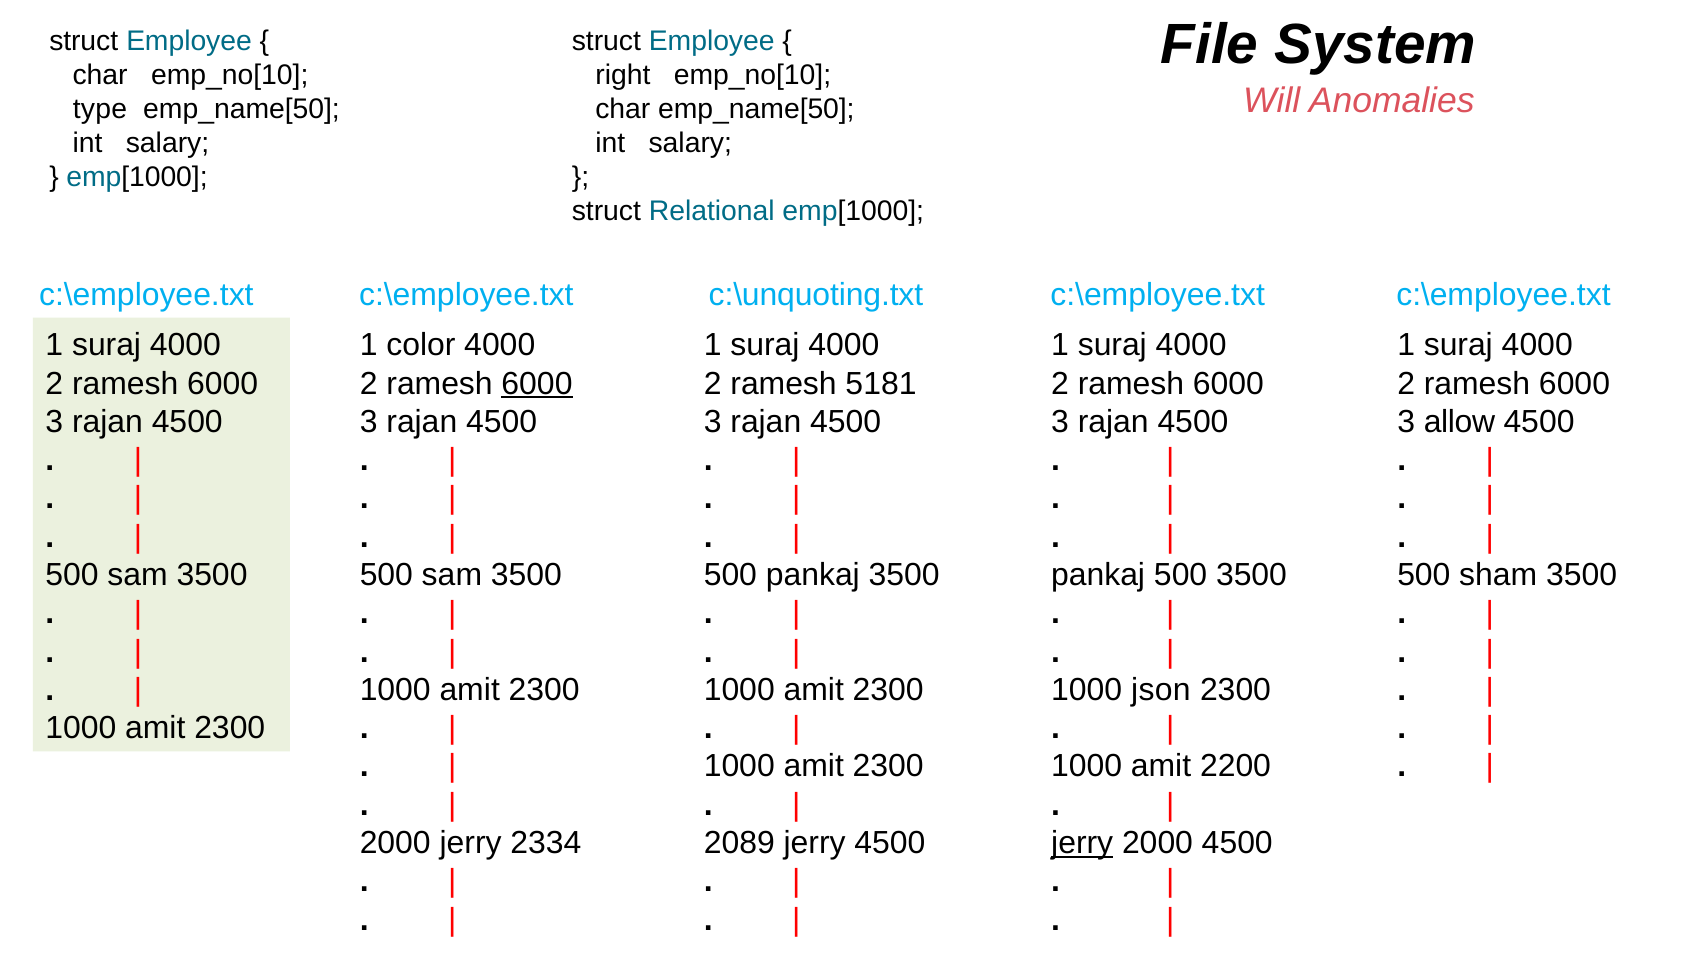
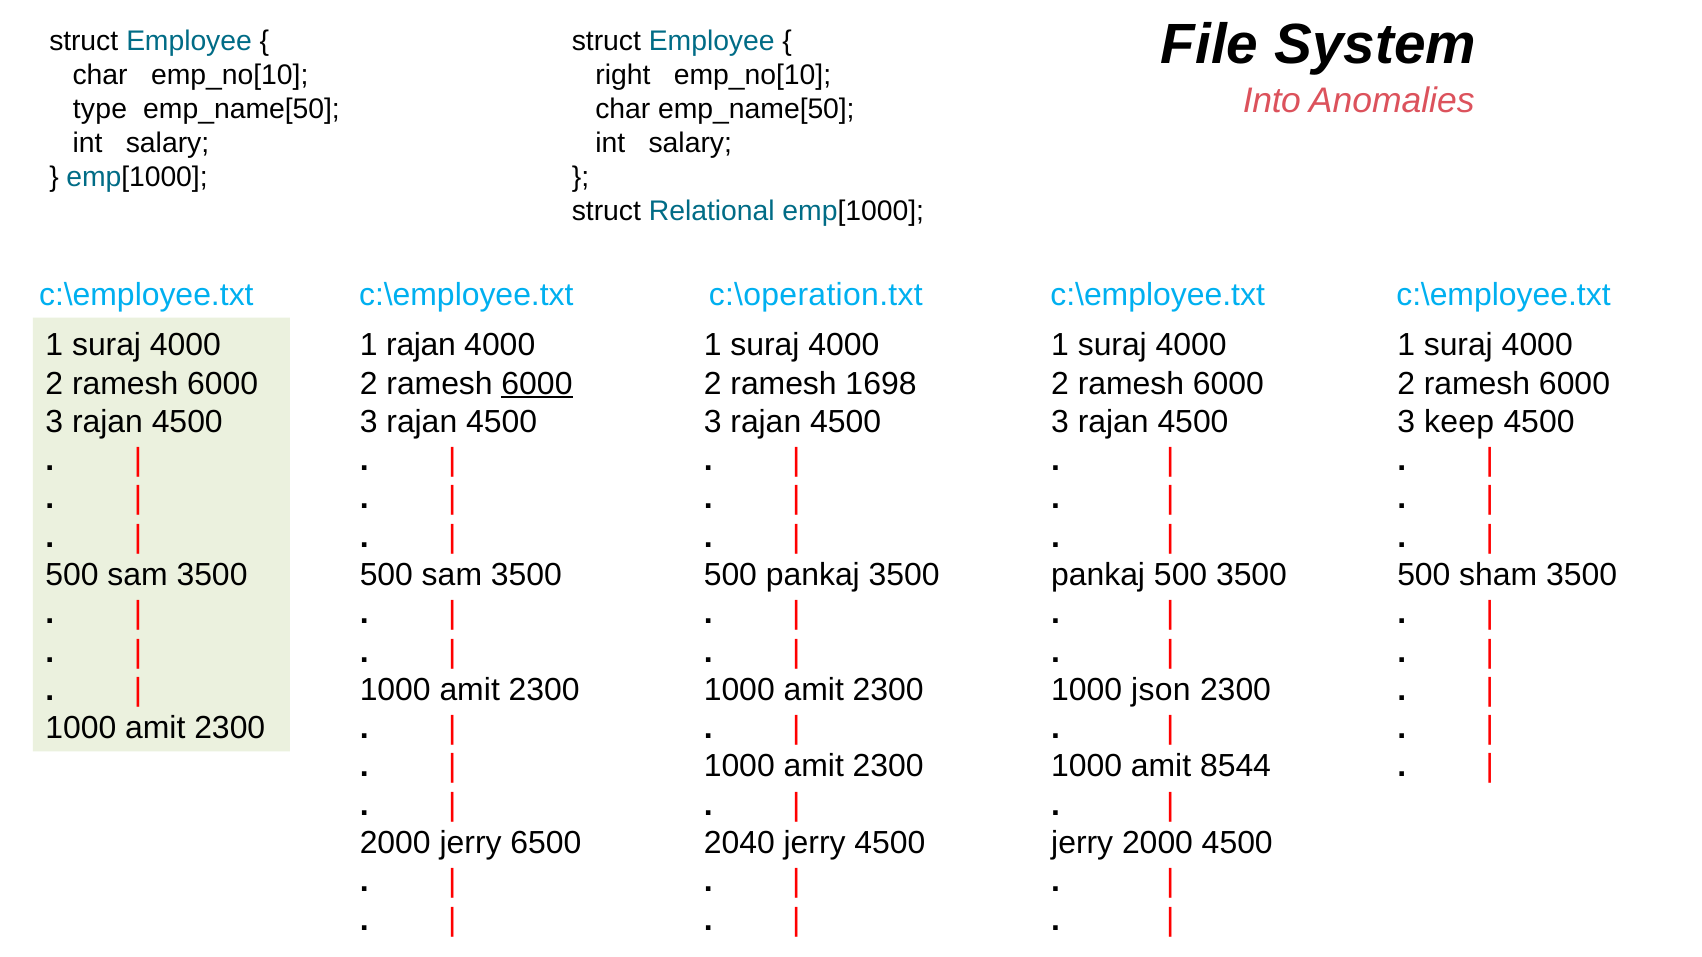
Will: Will -> Into
c:\unquoting.txt: c:\unquoting.txt -> c:\operation.txt
1 color: color -> rajan
5181: 5181 -> 1698
allow: allow -> keep
2200: 2200 -> 8544
2334: 2334 -> 6500
2089: 2089 -> 2040
jerry at (1082, 843) underline: present -> none
